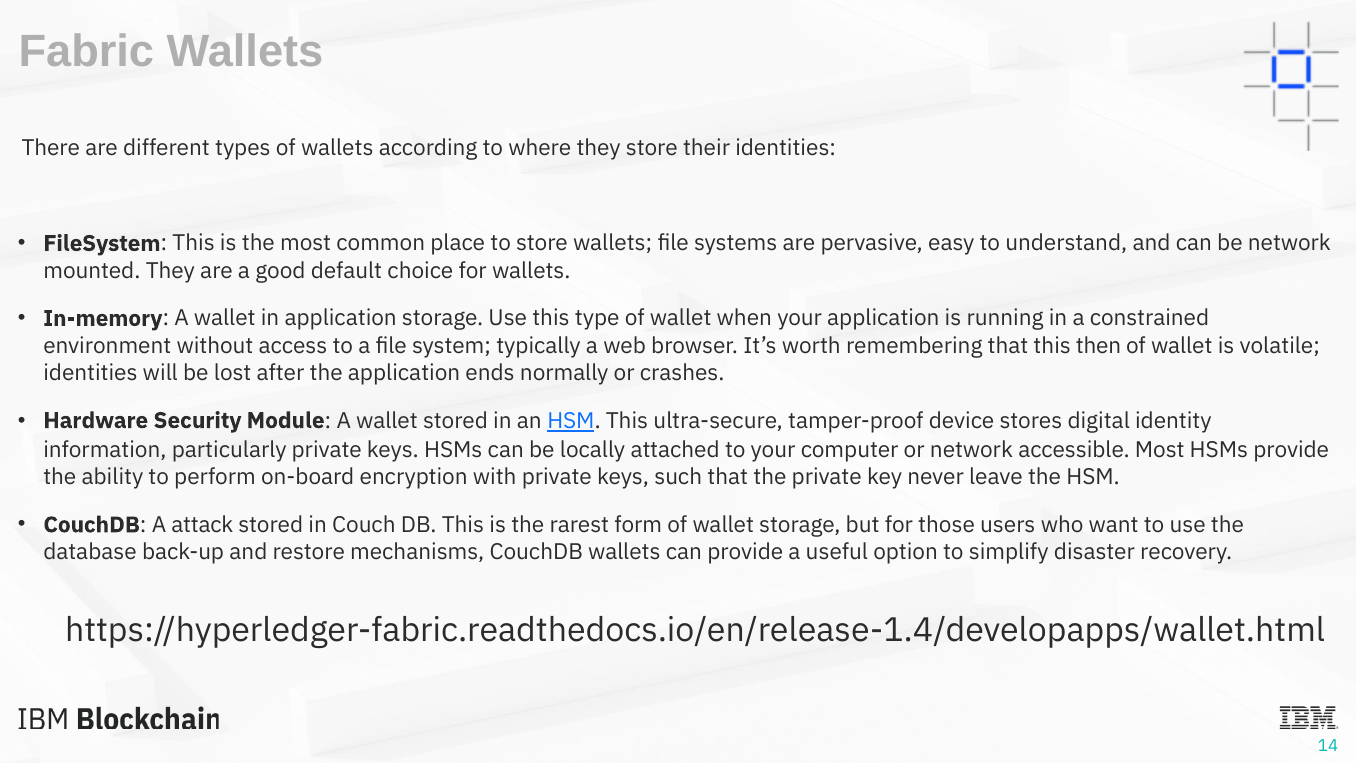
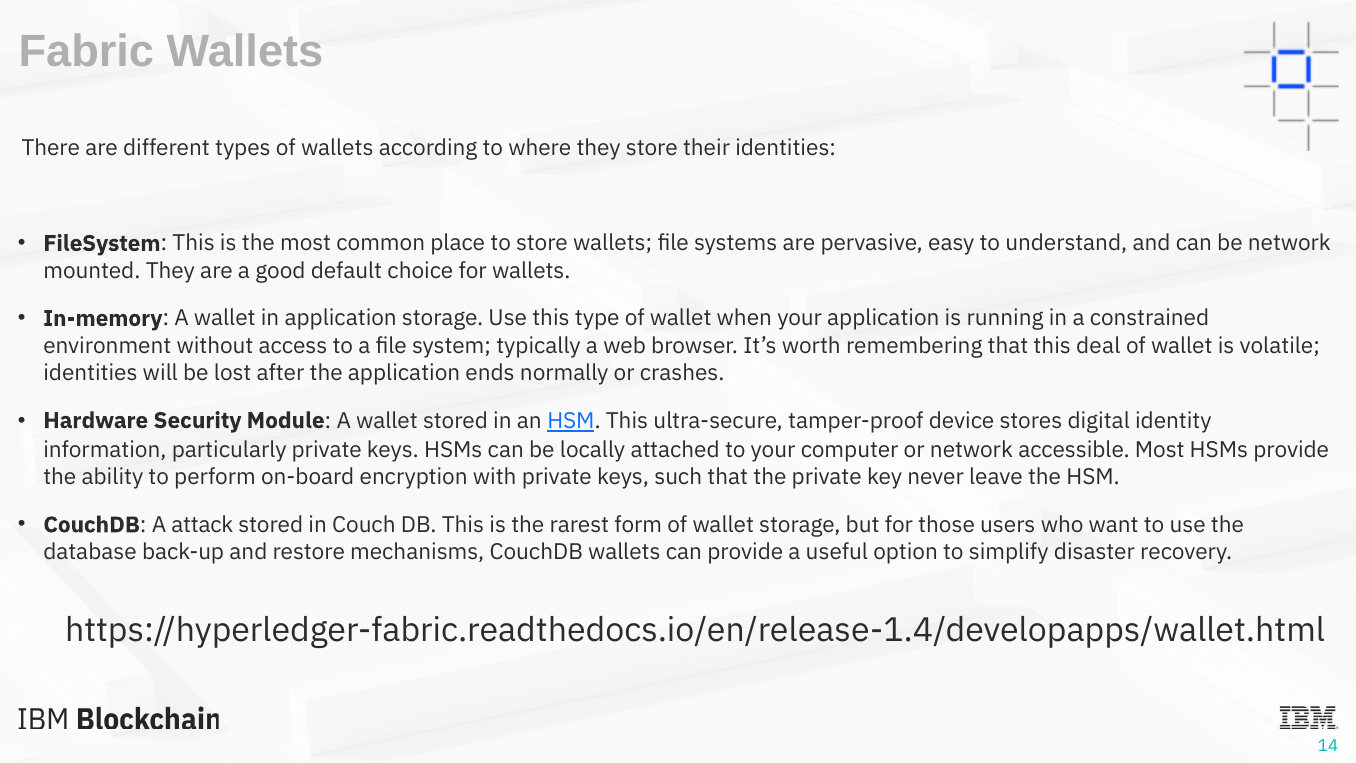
then: then -> deal
